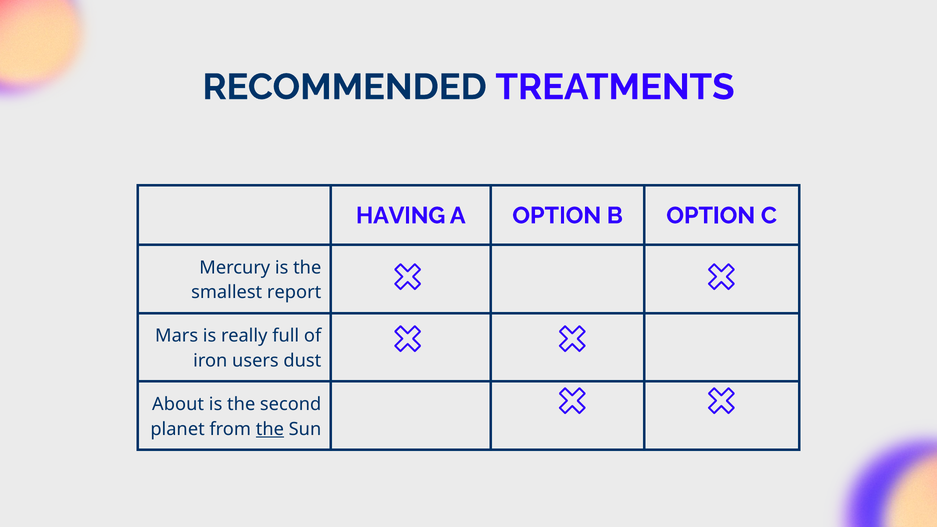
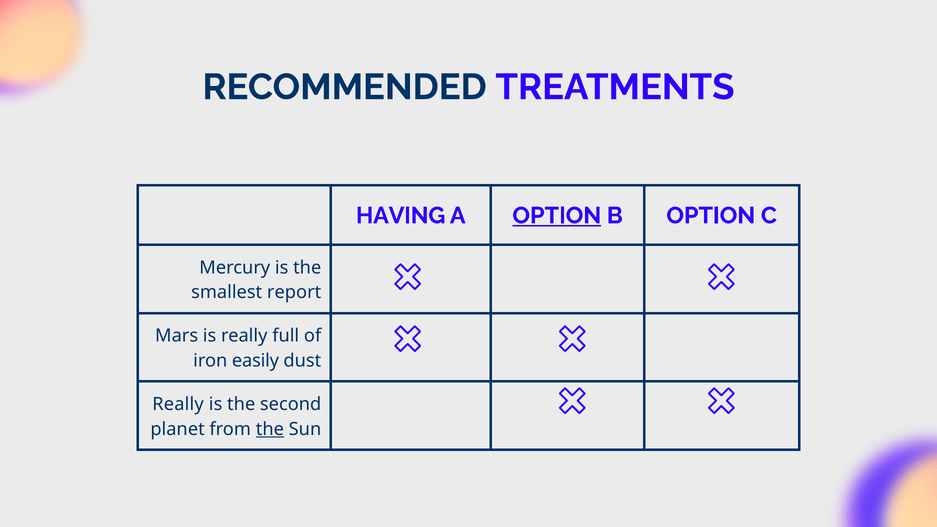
OPTION at (557, 216) underline: none -> present
users: users -> easily
About at (178, 404): About -> Really
